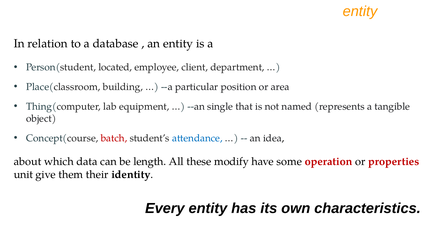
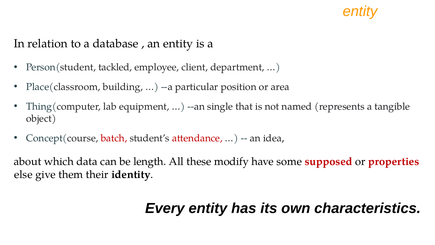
located: located -> tackled
attendance colour: blue -> red
operation: operation -> supposed
unit: unit -> else
